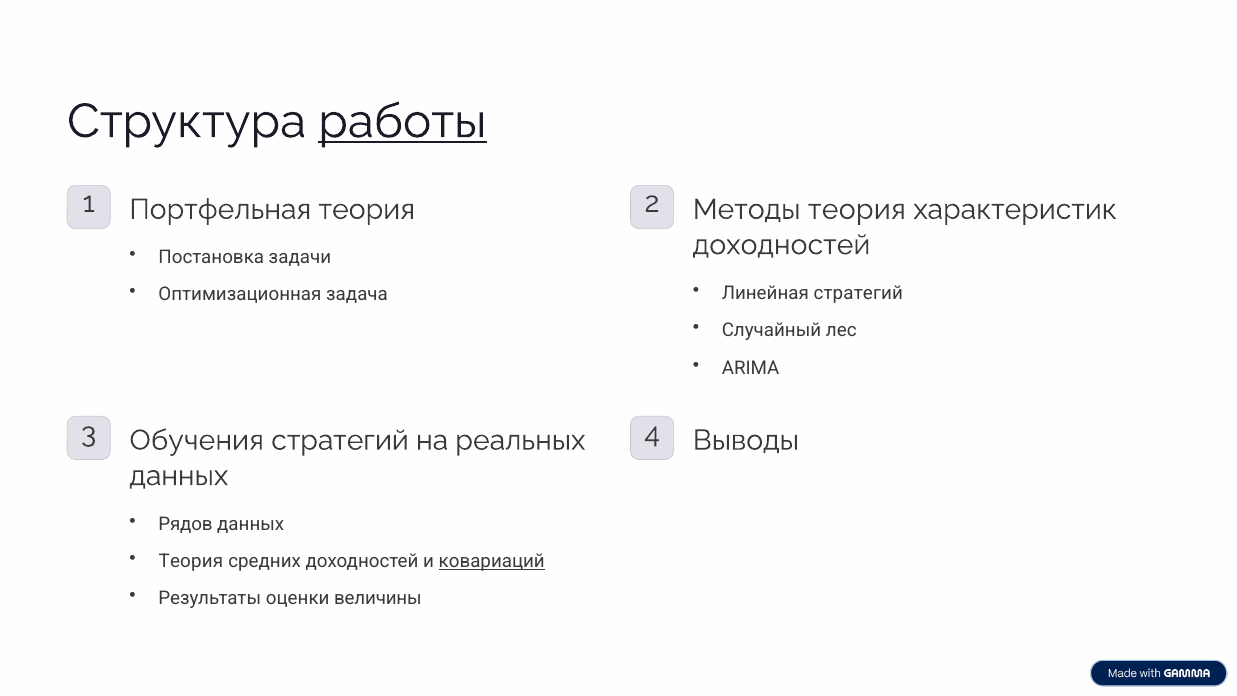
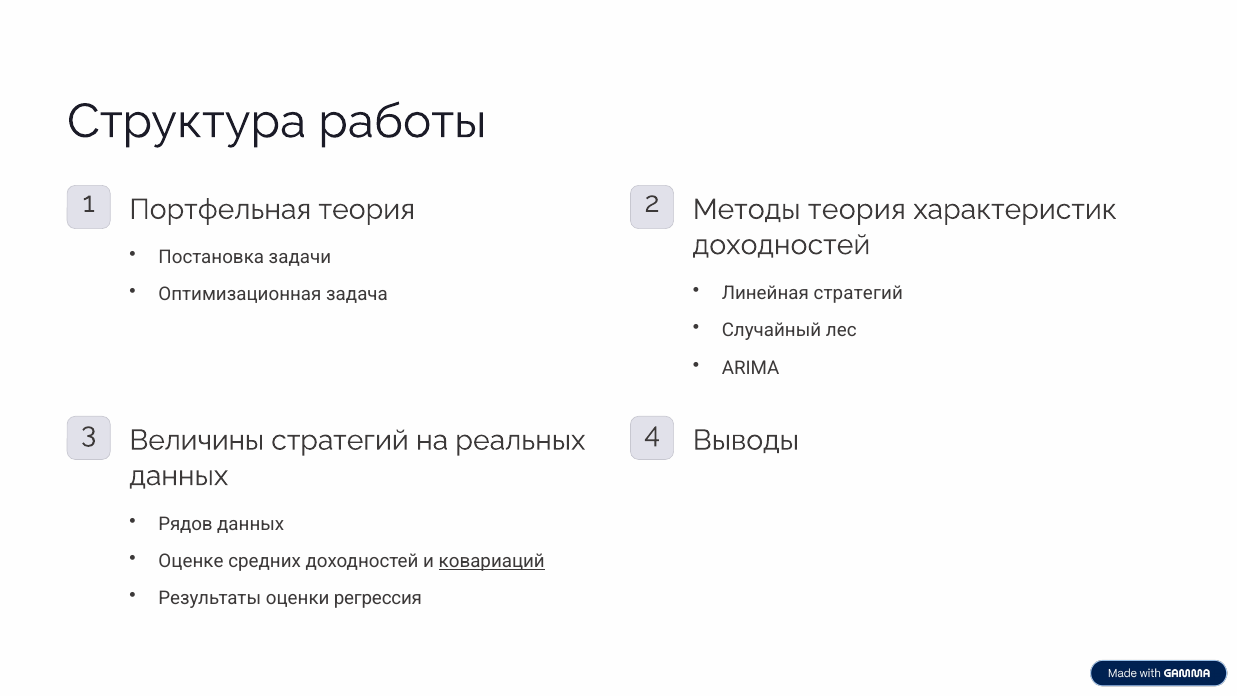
работы underline: present -> none
Обучения: Обучения -> Величины
Теория at (191, 561): Теория -> Оценке
величины: величины -> регрессия
